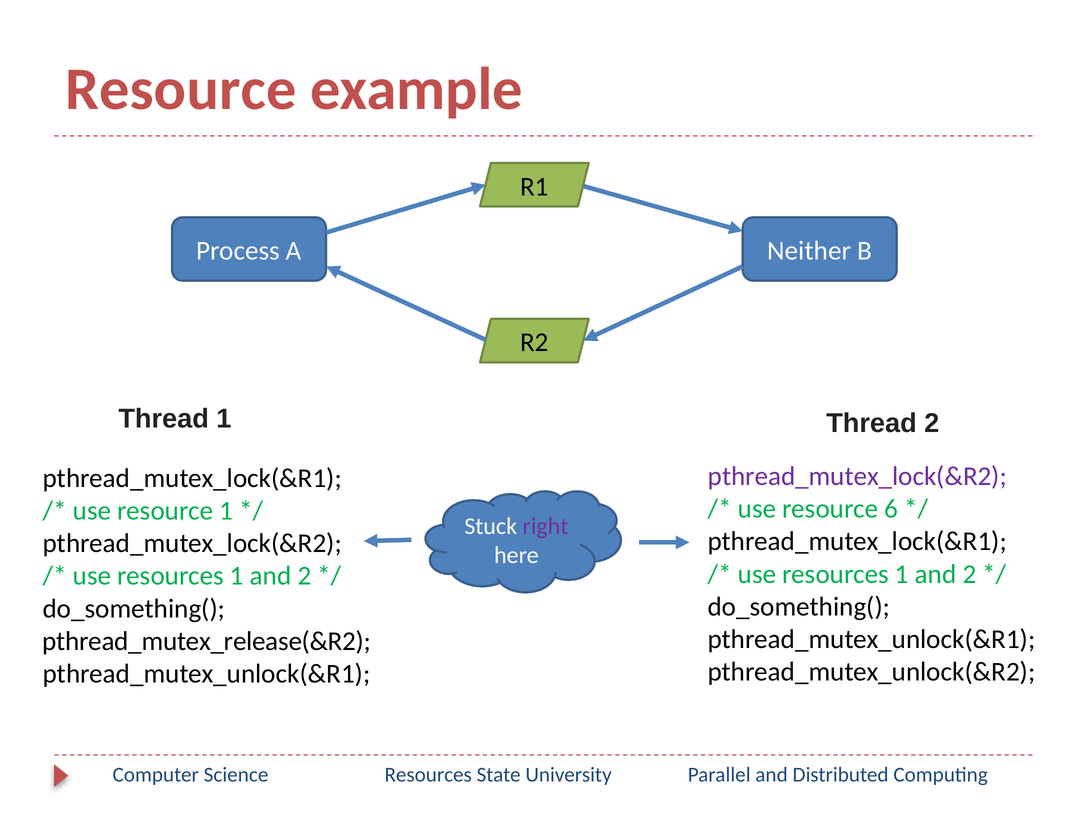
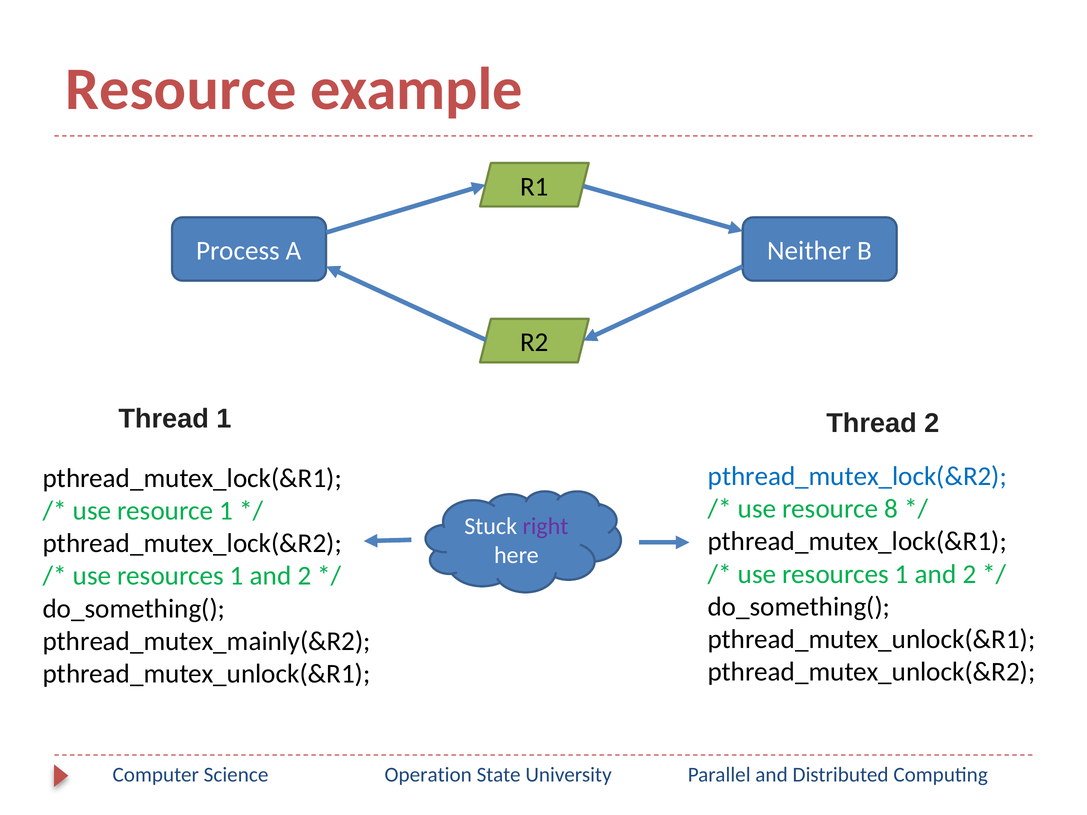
pthread_mutex_lock(&R2 at (857, 476) colour: purple -> blue
6: 6 -> 8
pthread_mutex_release(&R2: pthread_mutex_release(&R2 -> pthread_mutex_mainly(&R2
Resources at (428, 775): Resources -> Operation
